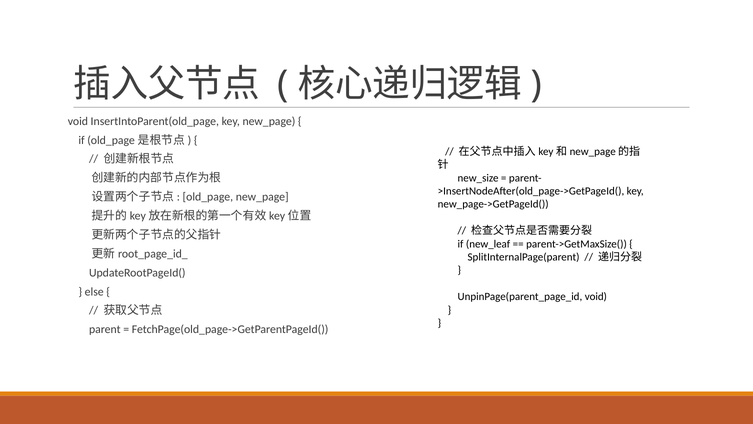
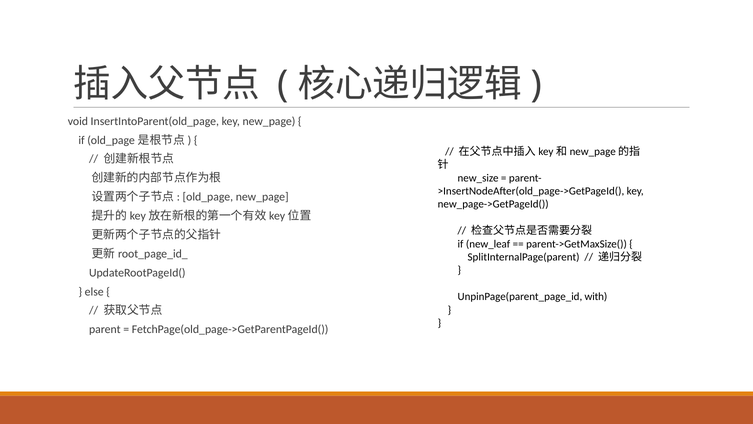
UnpinPage(parent_page_id void: void -> with
